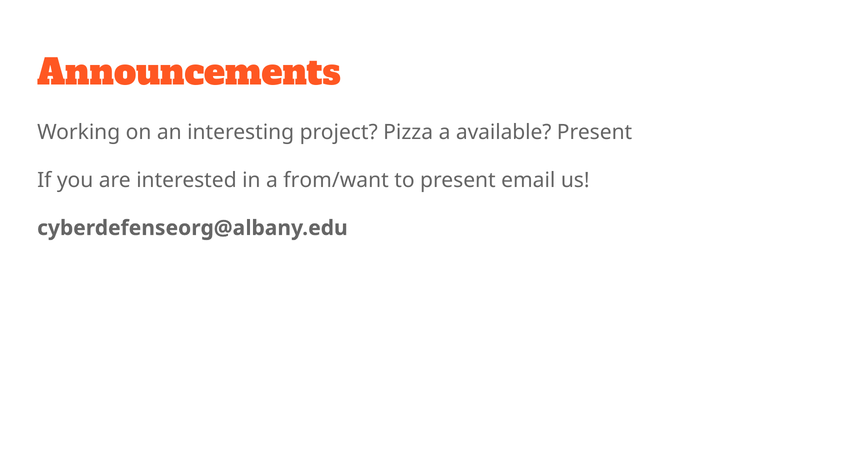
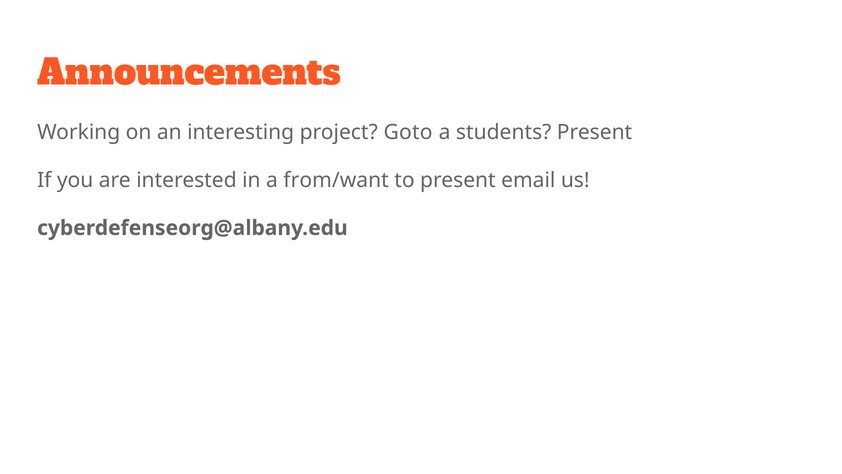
Pizza: Pizza -> Goto
available: available -> students
